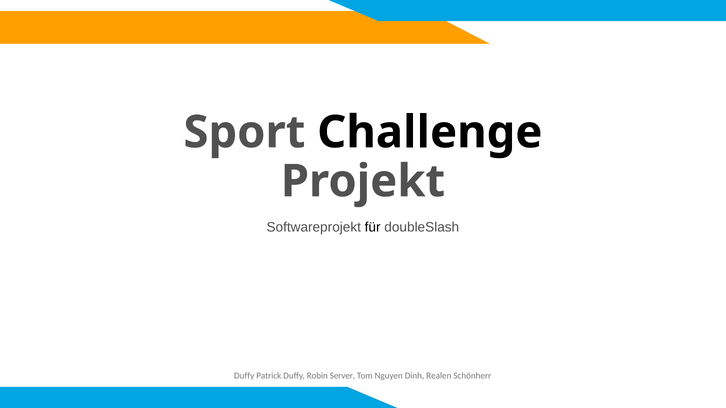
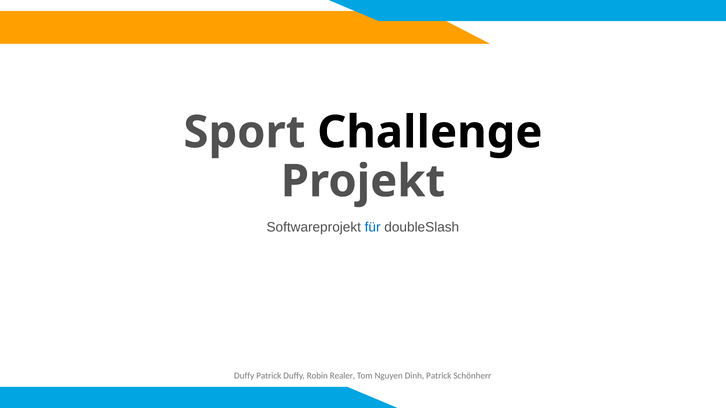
für colour: black -> blue
Server: Server -> Realer
Dinh Realen: Realen -> Patrick
